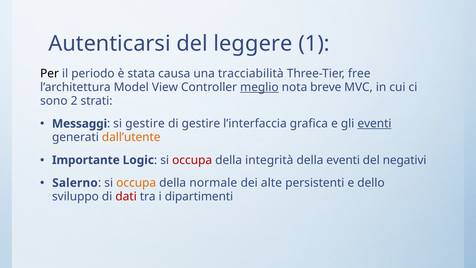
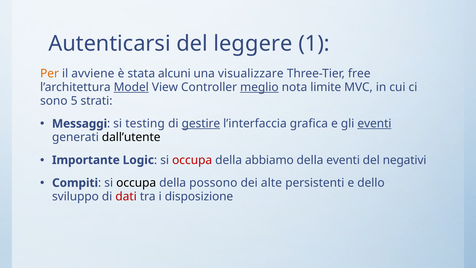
Per colour: black -> orange
periodo: periodo -> avviene
causa: causa -> alcuni
tracciabilità: tracciabilità -> visualizzare
Model underline: none -> present
breve: breve -> limite
2: 2 -> 5
si gestire: gestire -> testing
gestire at (201, 124) underline: none -> present
dall’utente colour: orange -> black
integrità: integrità -> abbiamo
Salerno: Salerno -> Compiti
occupa at (136, 183) colour: orange -> black
normale: normale -> possono
dipartimenti: dipartimenti -> disposizione
